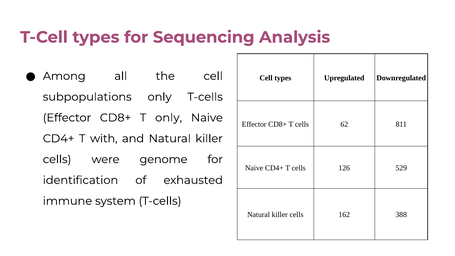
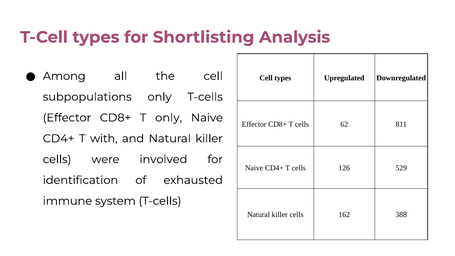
Sequencing: Sequencing -> Shortlisting
genome: genome -> involved
